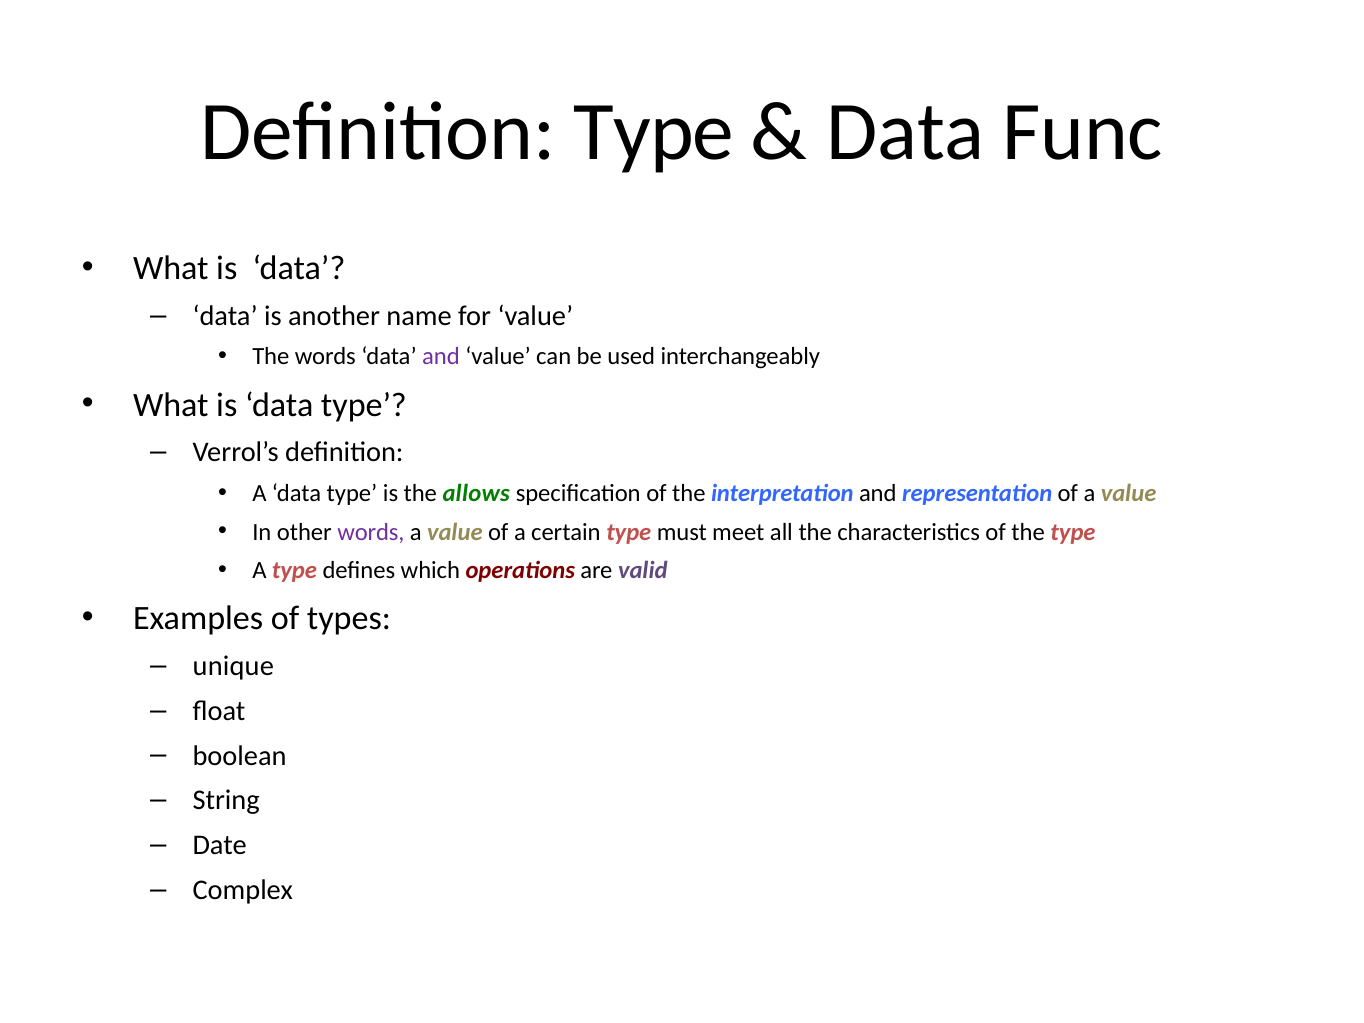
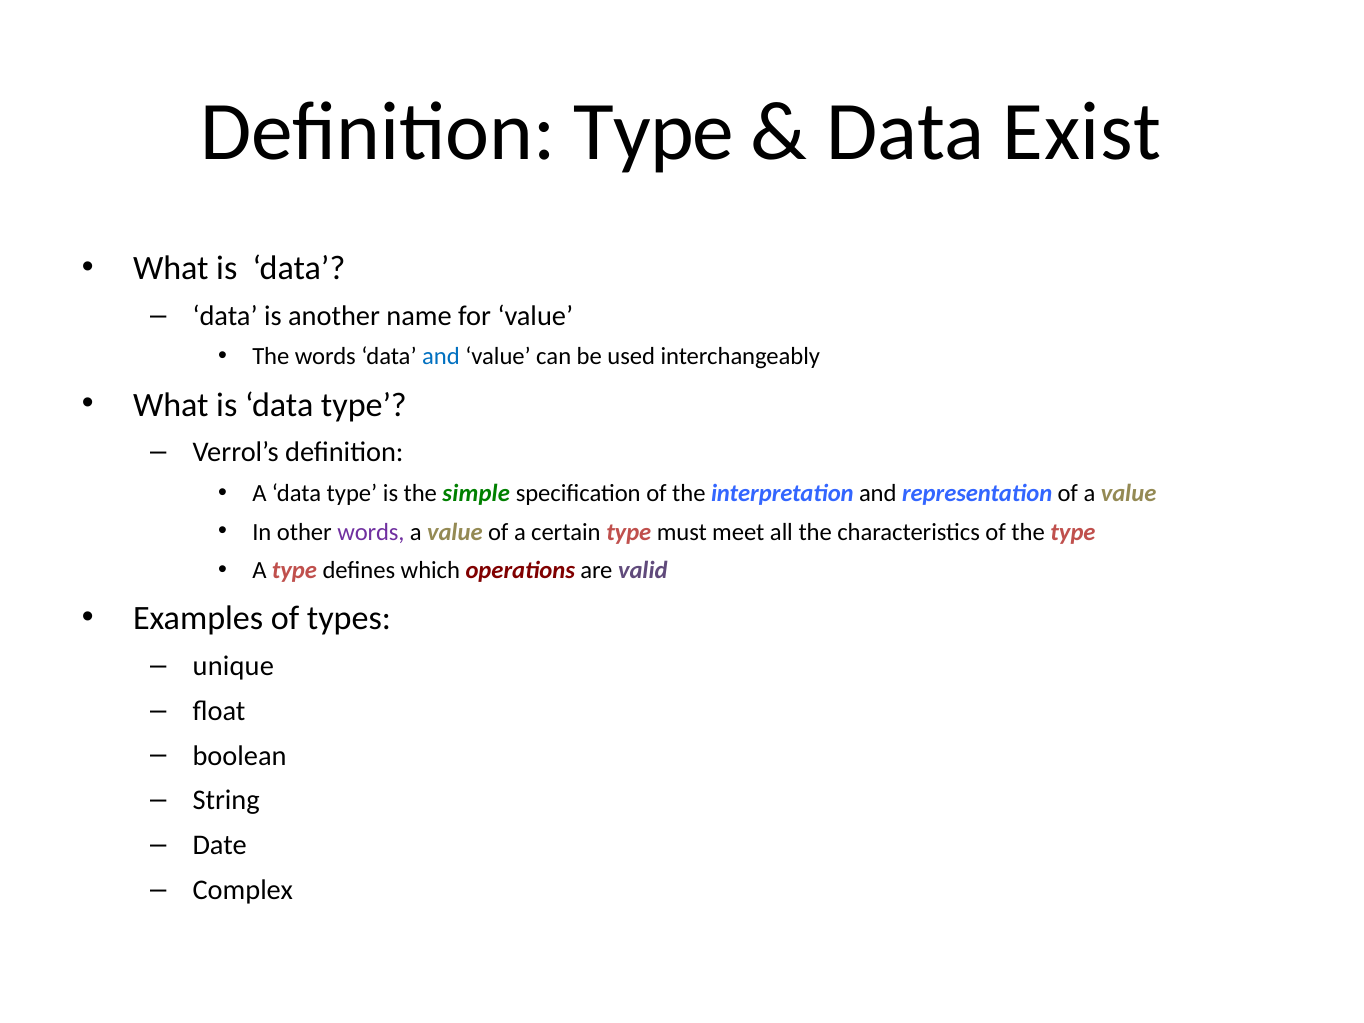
Func: Func -> Exist
and at (441, 357) colour: purple -> blue
allows: allows -> simple
